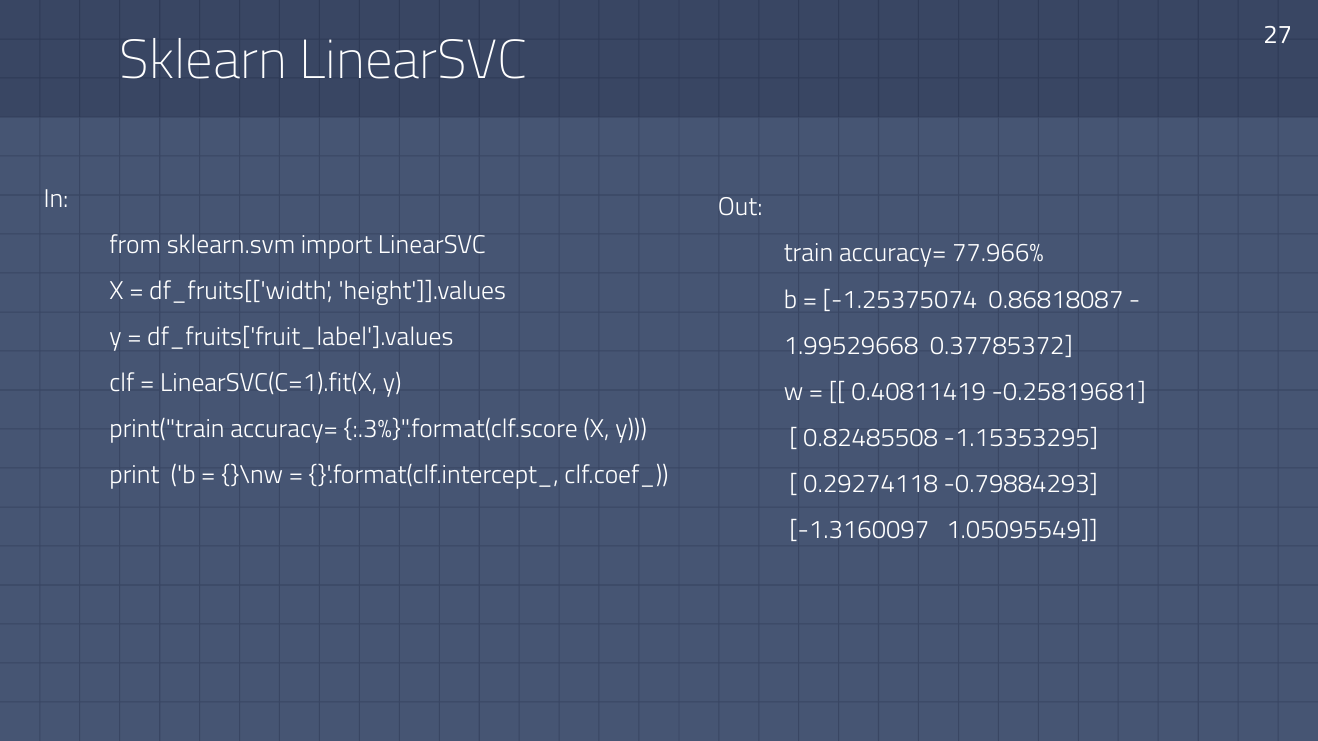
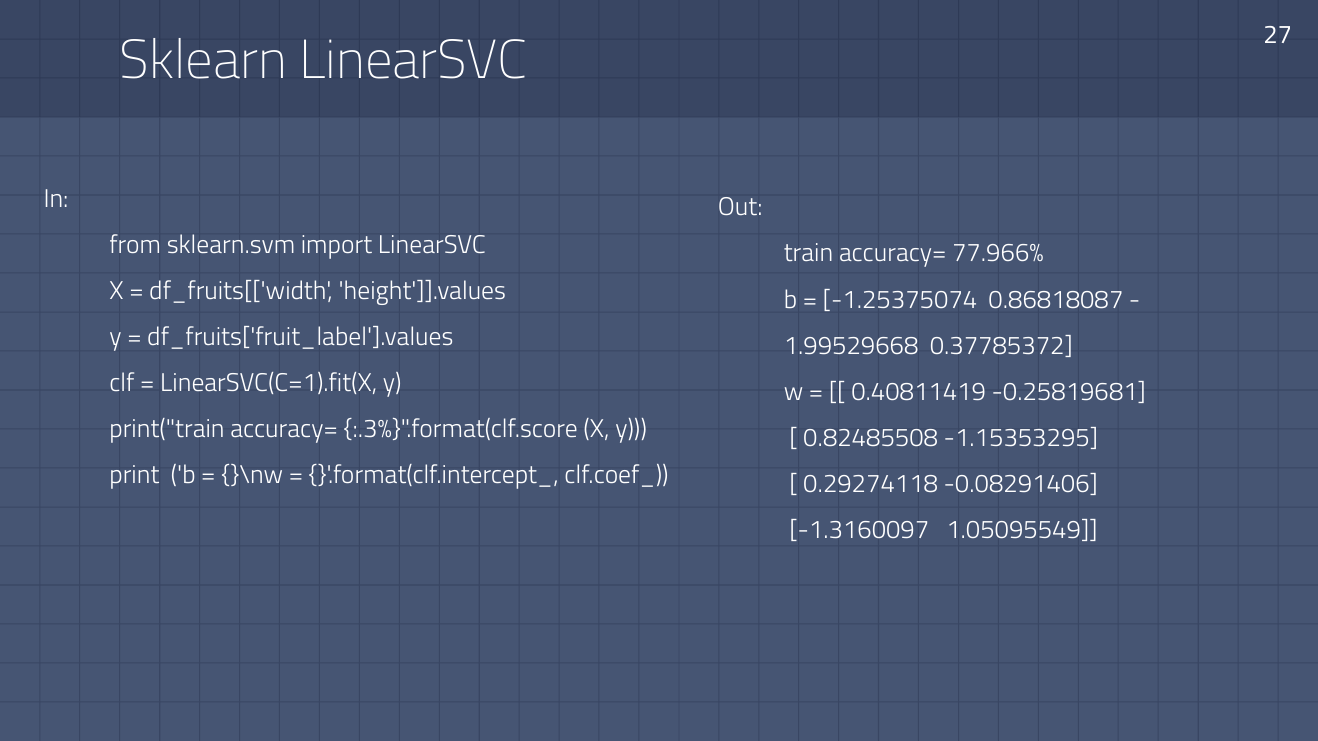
-0.79884293: -0.79884293 -> -0.08291406
